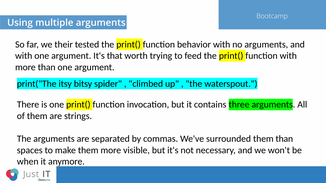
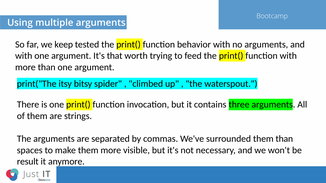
their: their -> keep
when: when -> result
